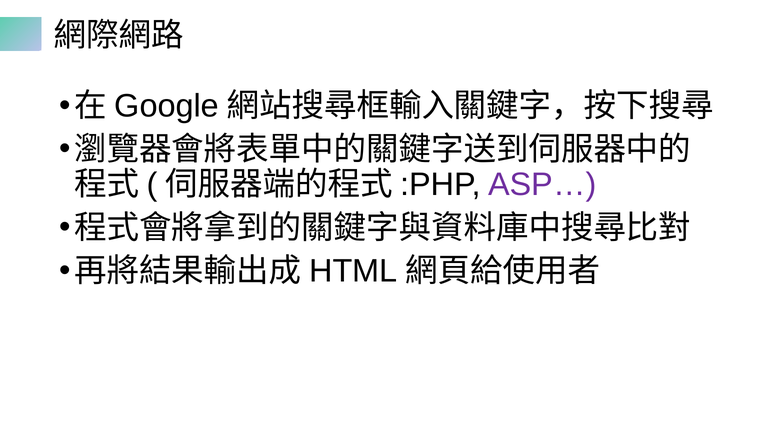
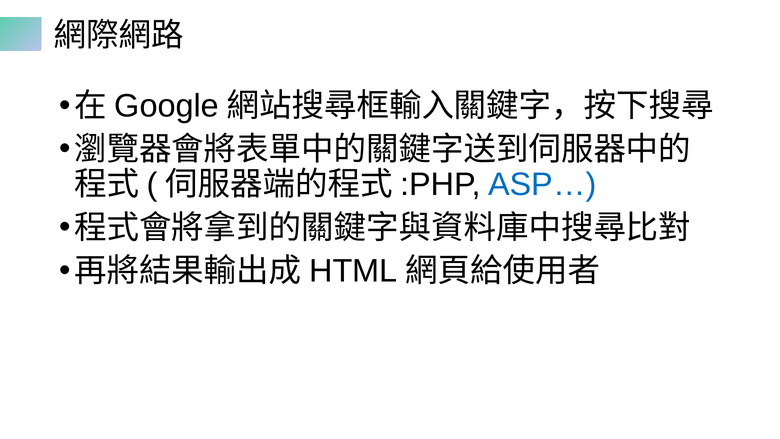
ASP… colour: purple -> blue
